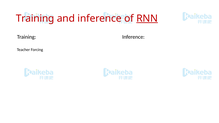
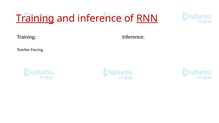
Training at (35, 18) underline: none -> present
